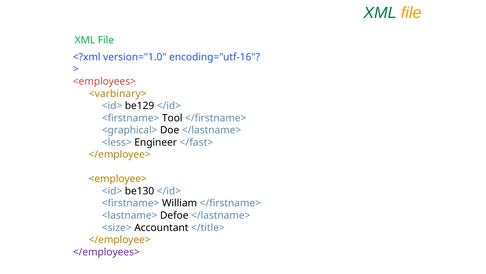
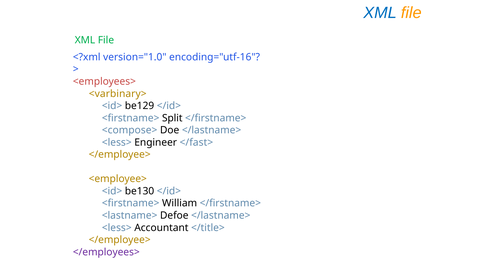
XML at (380, 13) colour: green -> blue
Tool: Tool -> Split
<graphical>: <graphical> -> <compose>
<size> at (117, 227): <size> -> <less>
